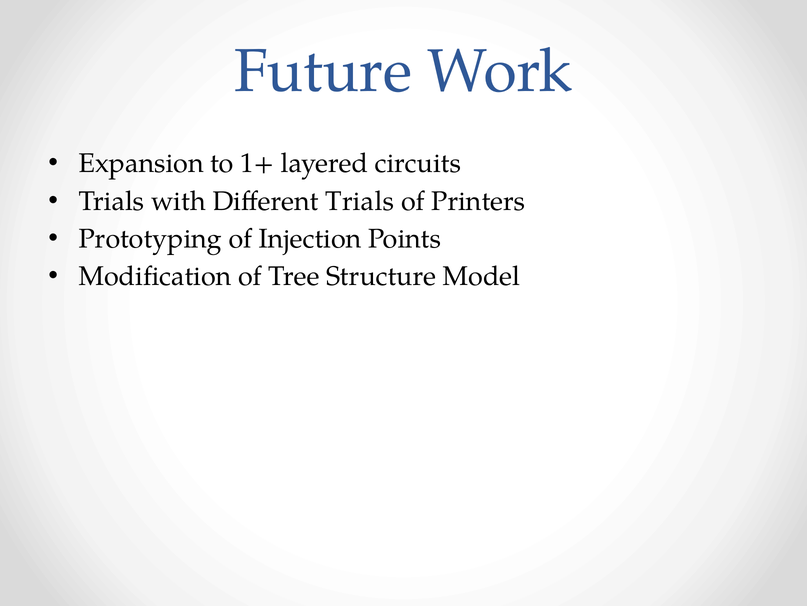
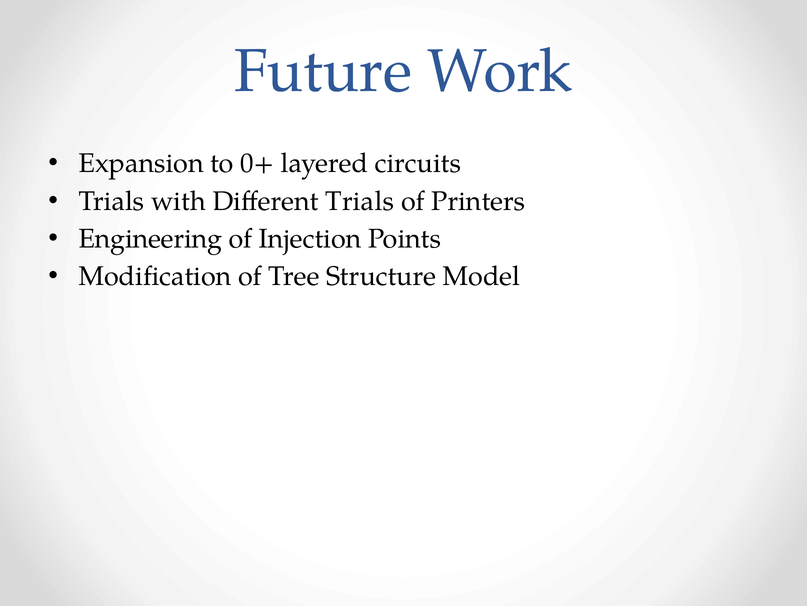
1+: 1+ -> 0+
Prototyping: Prototyping -> Engineering
